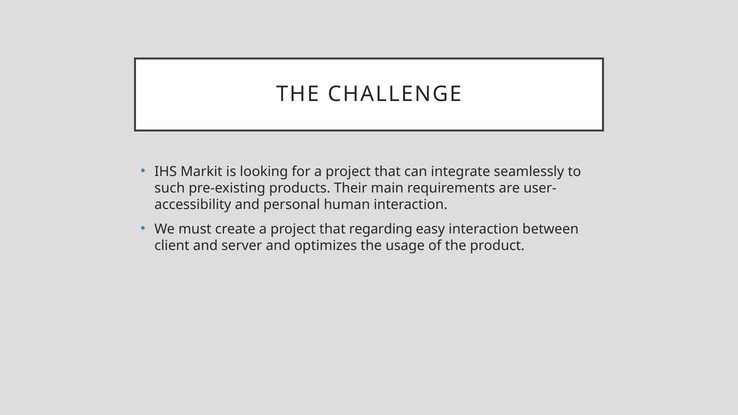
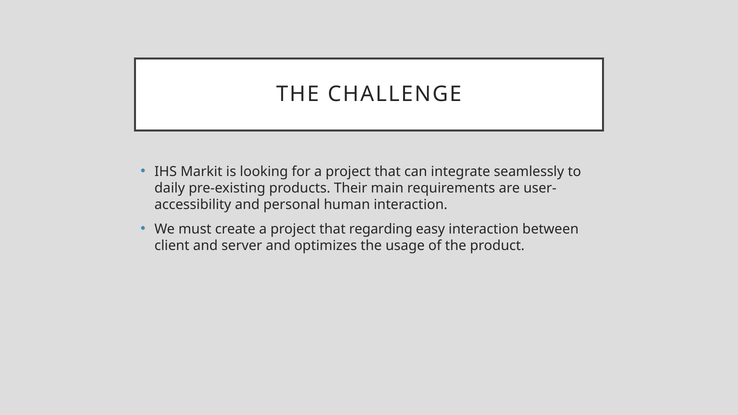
such: such -> daily
